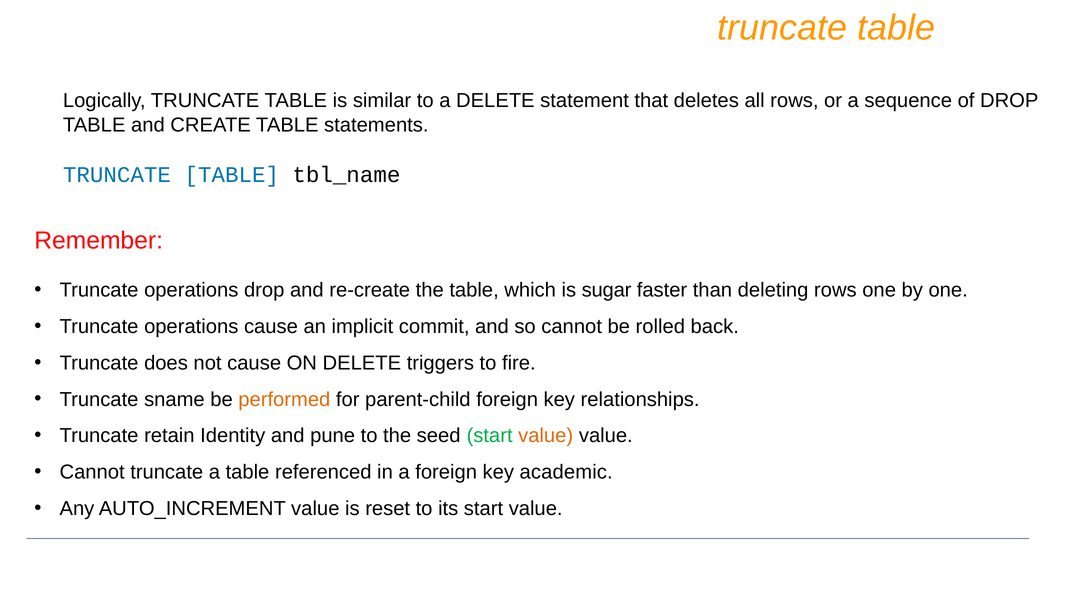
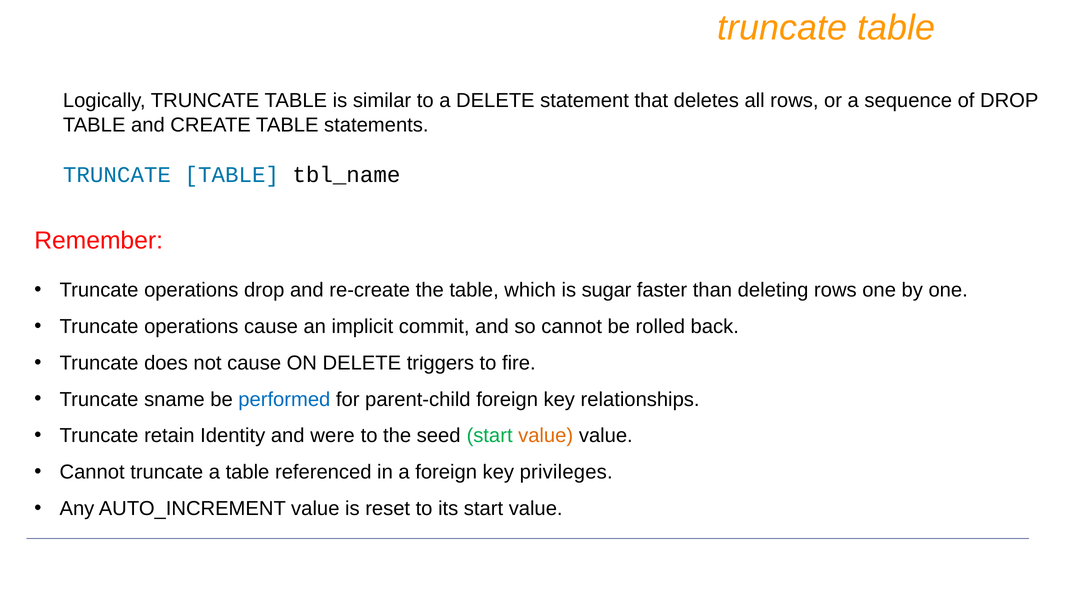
performed colour: orange -> blue
pune: pune -> were
academic: academic -> privileges
